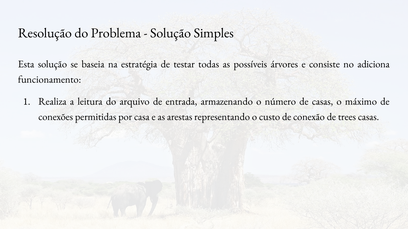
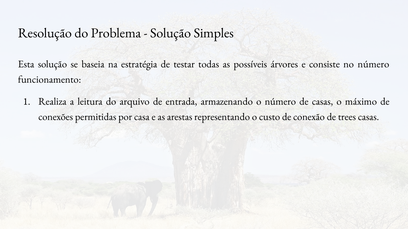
no adiciona: adiciona -> número
